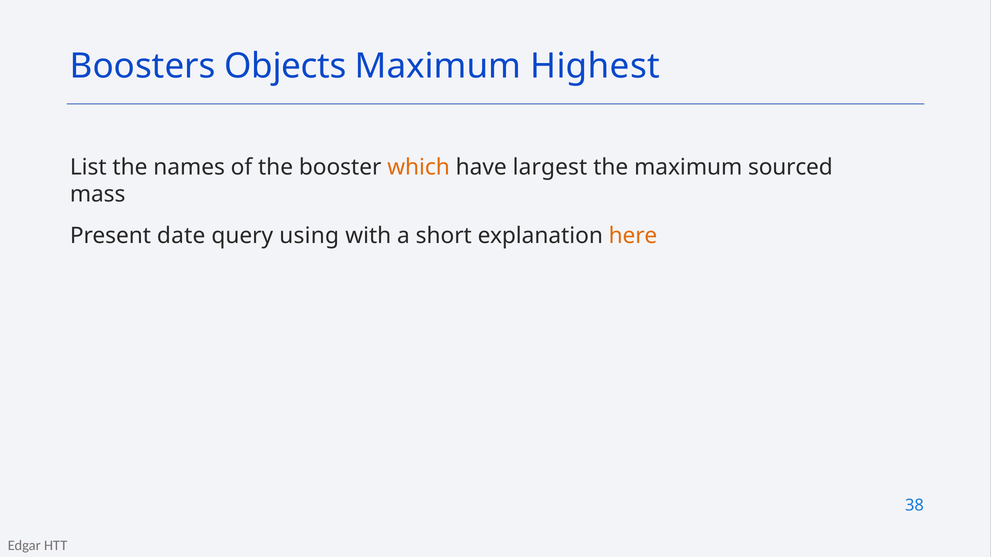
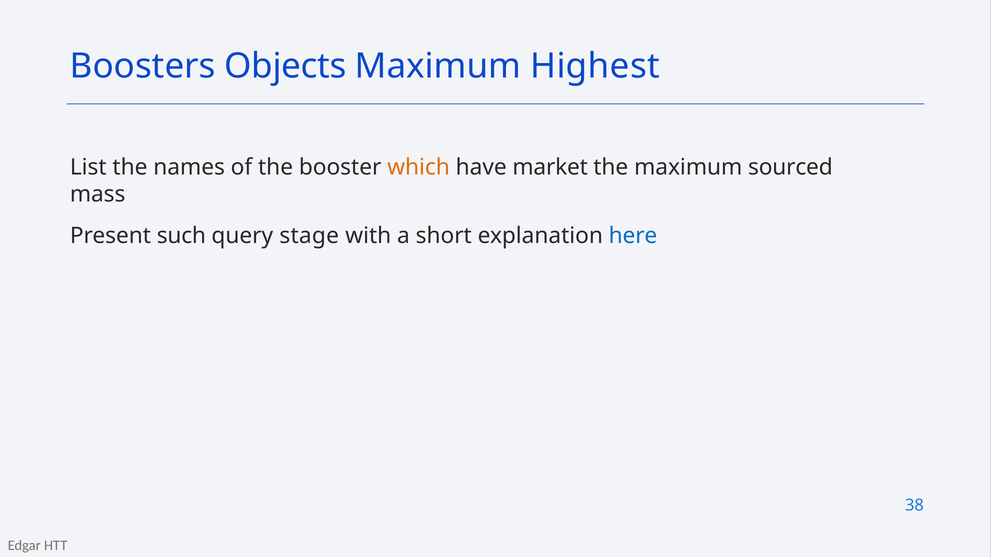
largest: largest -> market
date: date -> such
using: using -> stage
here colour: orange -> blue
